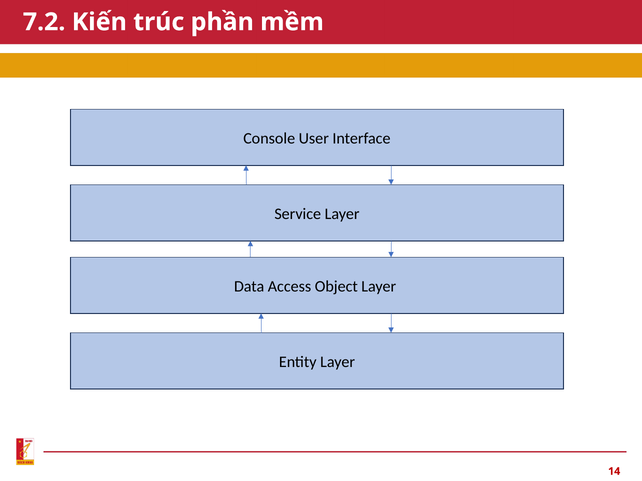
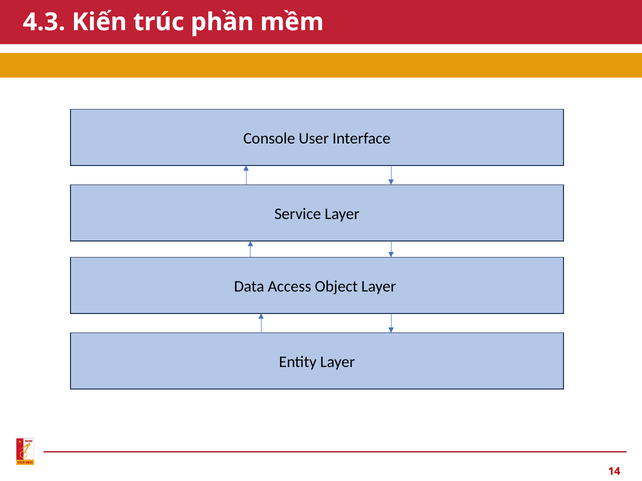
7.2: 7.2 -> 4.3
